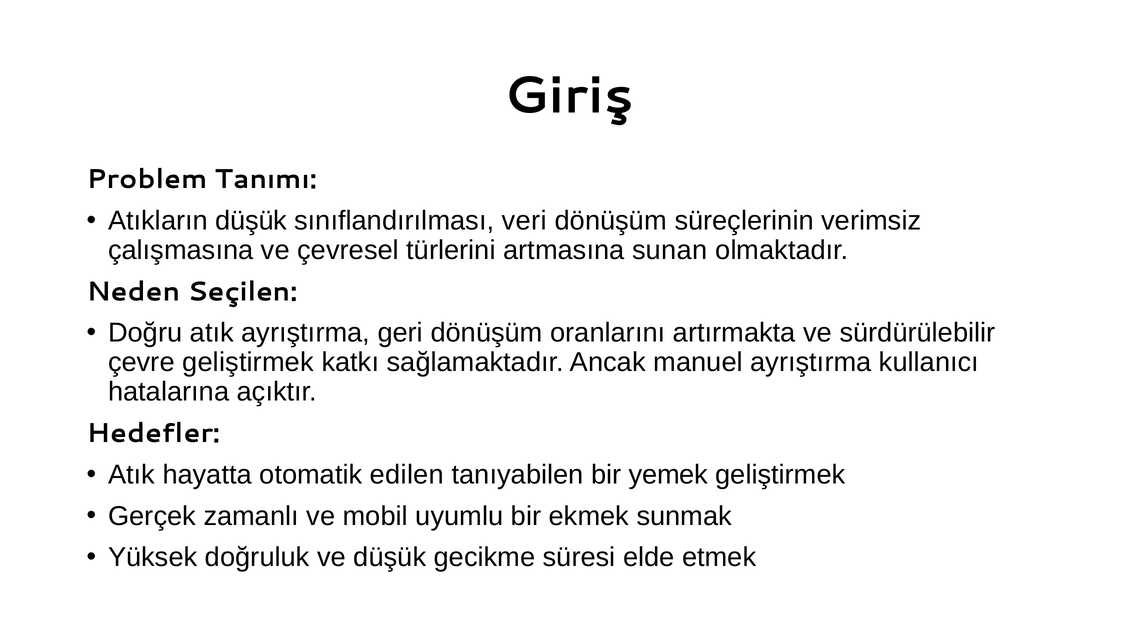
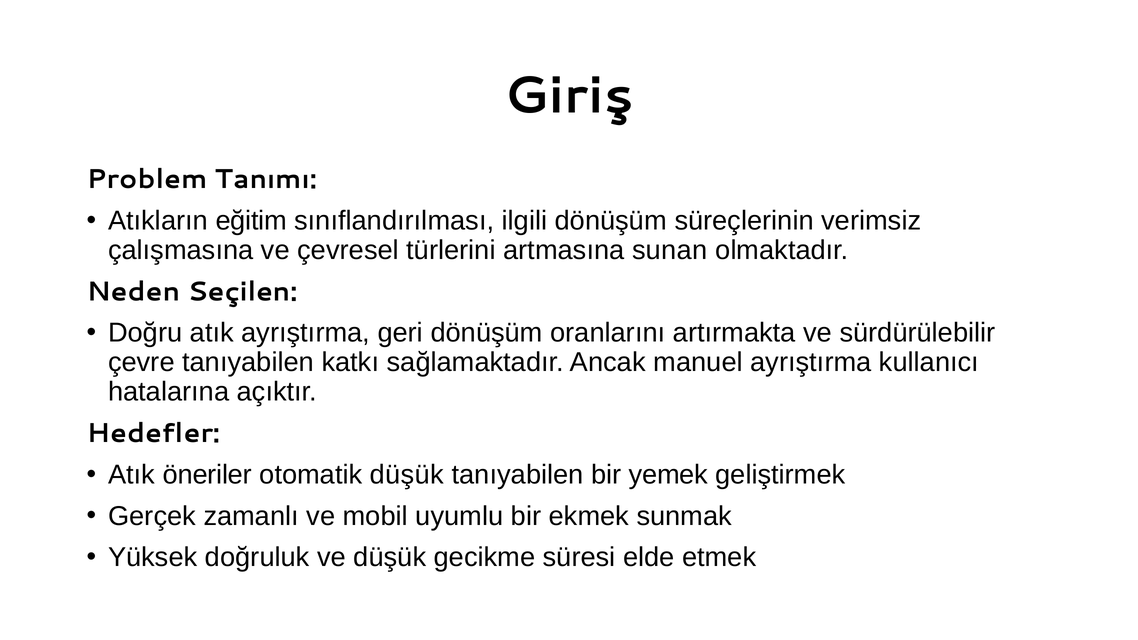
Atıkların düşük: düşük -> eğitim
veri: veri -> ilgili
çevre geliştirmek: geliştirmek -> tanıyabilen
hayatta: hayatta -> öneriler
otomatik edilen: edilen -> düşük
